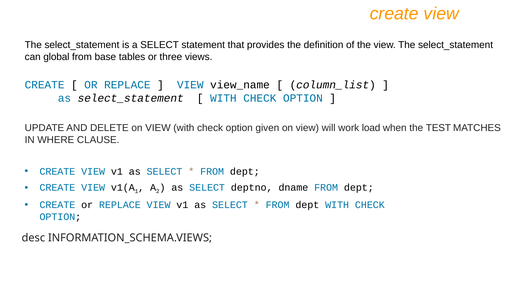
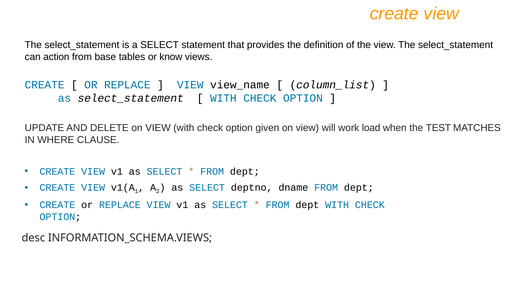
global: global -> action
three: three -> know
